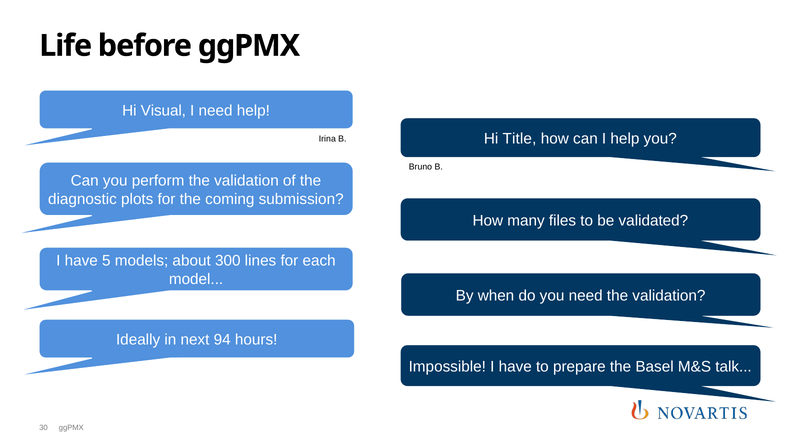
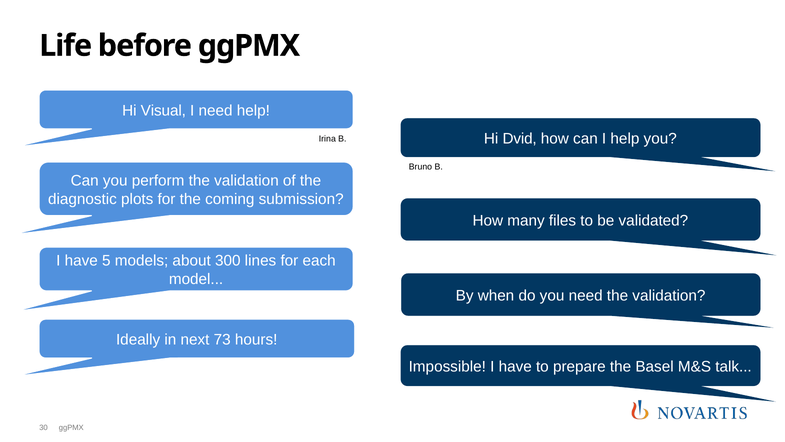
Title: Title -> Dvid
94: 94 -> 73
